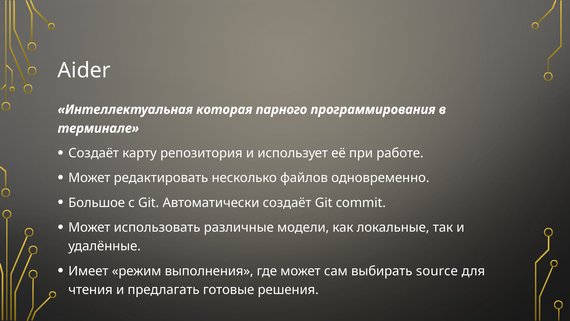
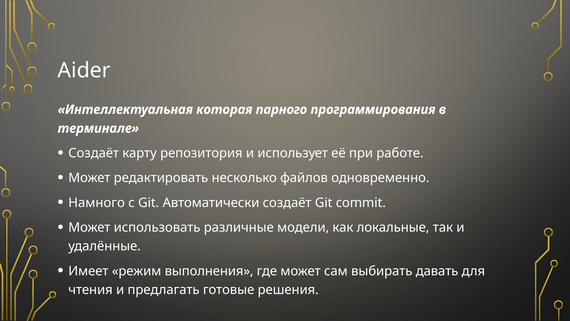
Большое: Большое -> Намного
source: source -> давать
